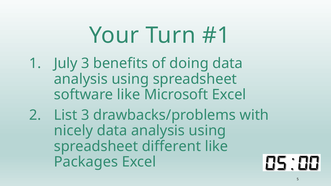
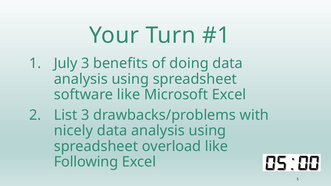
different: different -> overload
Packages: Packages -> Following
